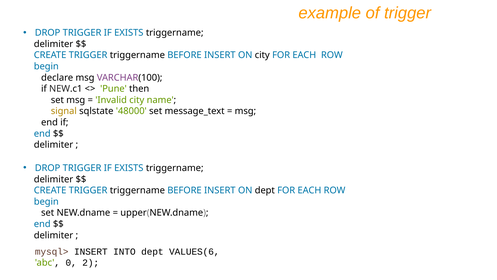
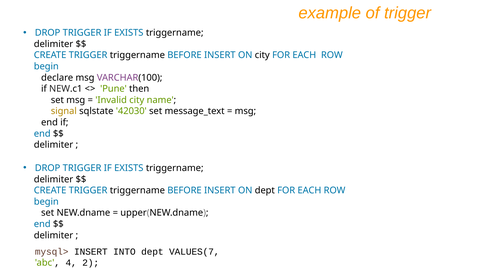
48000: 48000 -> 42030
VALUES(6: VALUES(6 -> VALUES(7
0: 0 -> 4
